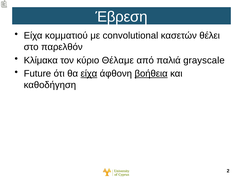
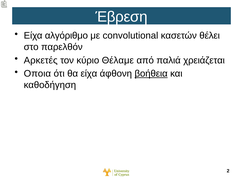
κομματιού: κομματιού -> αλγόριθμο
Κλίμακα: Κλίμακα -> Αρκετές
grayscale: grayscale -> χρειάζεται
Future: Future -> Οποια
είχα at (89, 74) underline: present -> none
